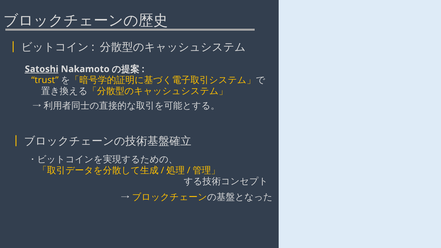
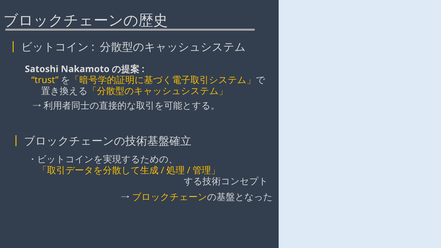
Satoshi underline: present -> none
